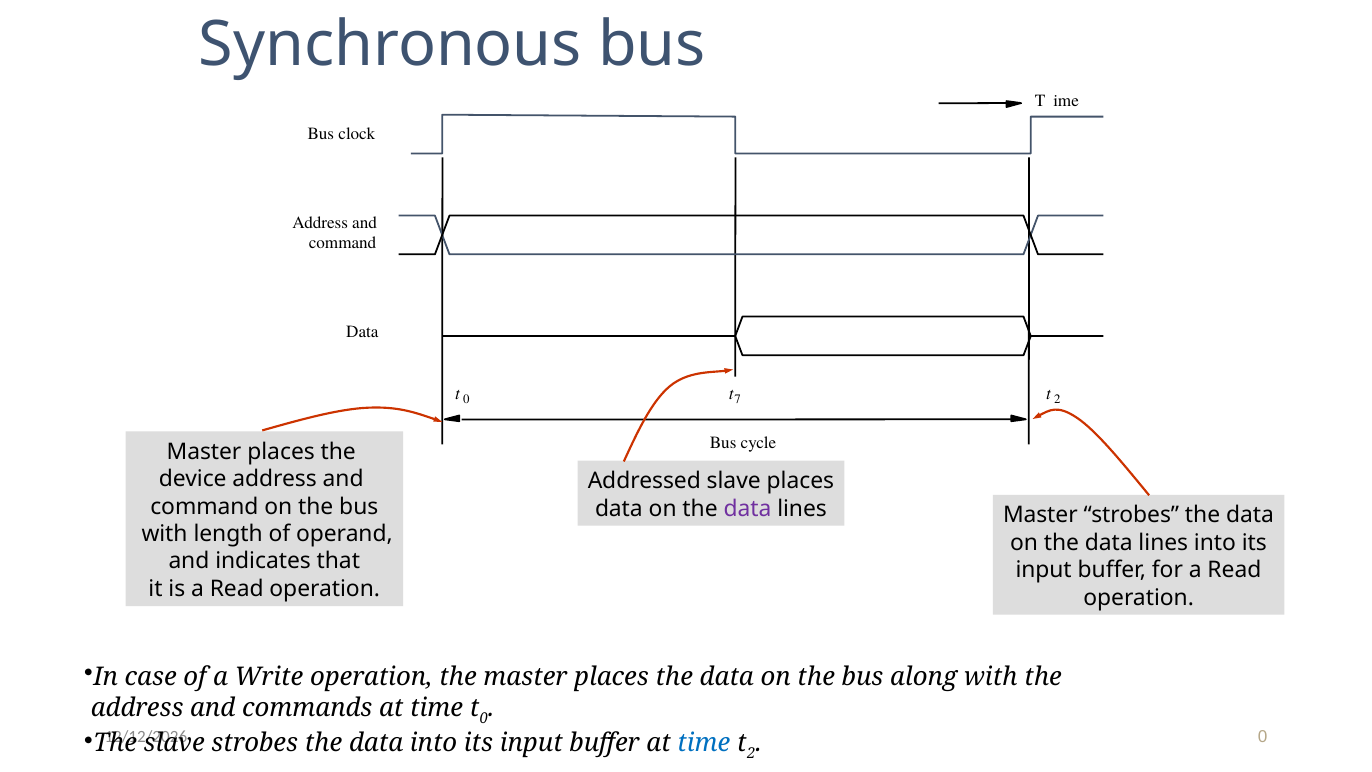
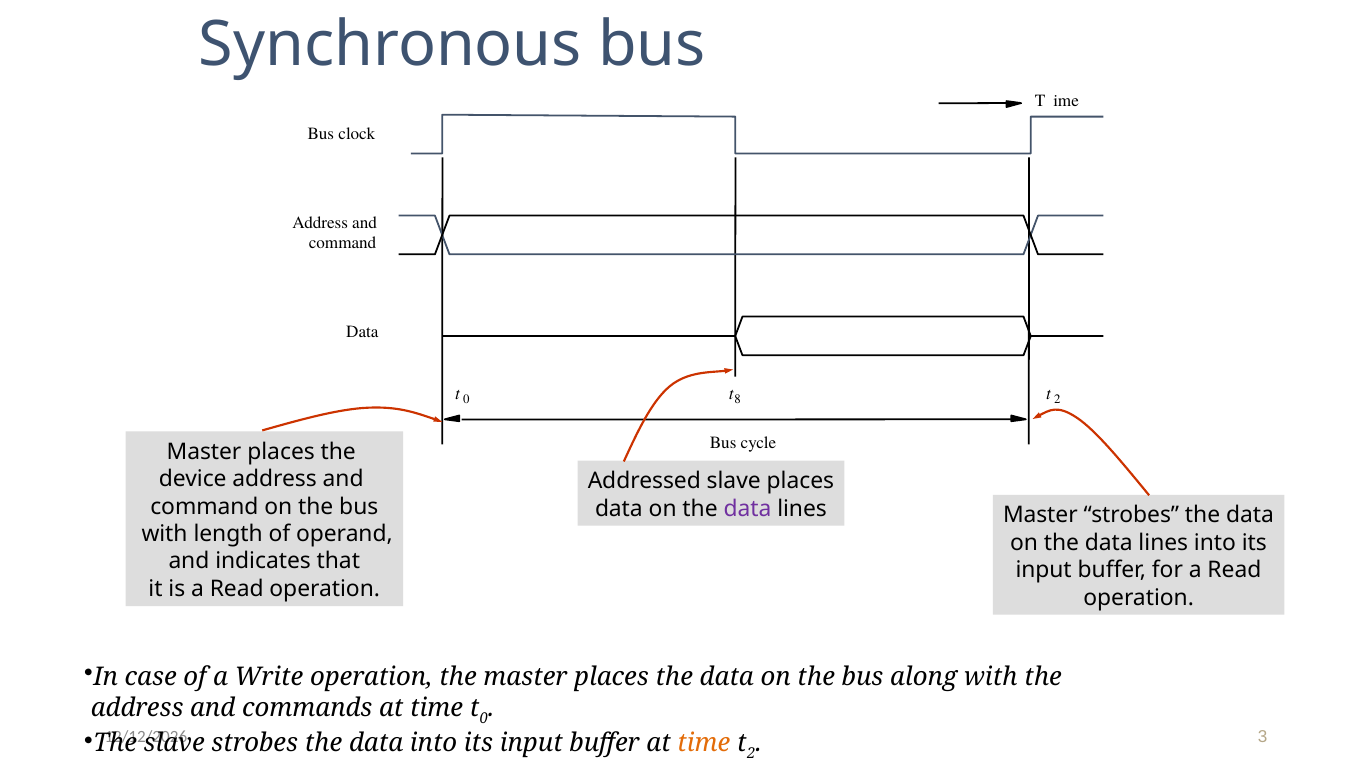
7: 7 -> 8
0 at (1263, 737): 0 -> 3
time at (704, 743) colour: blue -> orange
